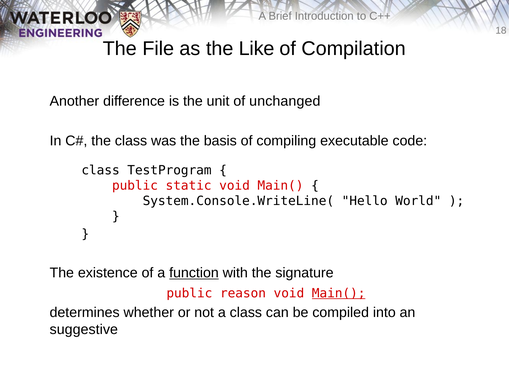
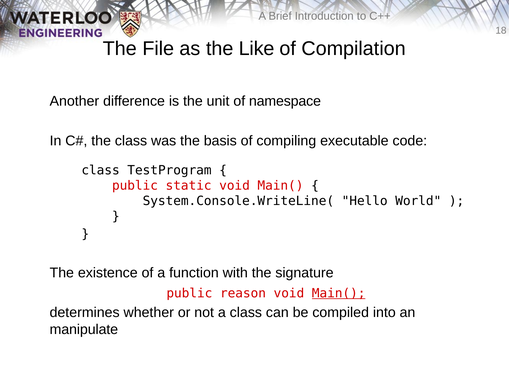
unchanged: unchanged -> namespace
function underline: present -> none
suggestive: suggestive -> manipulate
